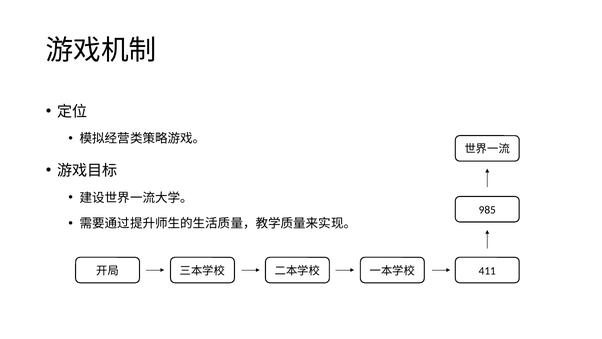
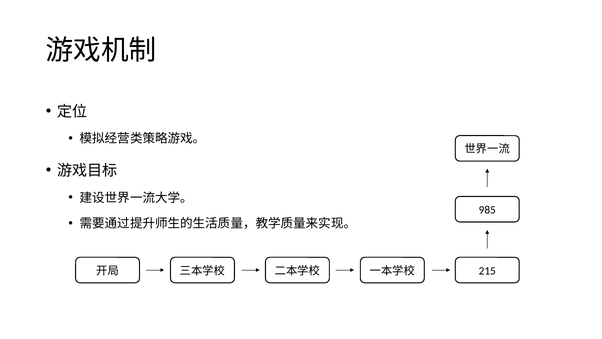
411: 411 -> 215
